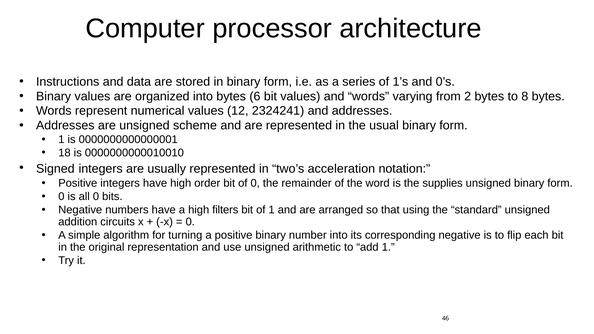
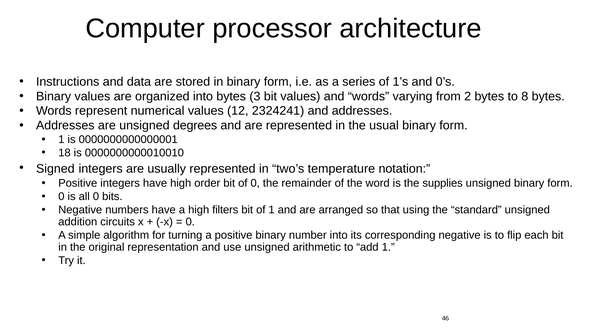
6: 6 -> 3
scheme: scheme -> degrees
acceleration: acceleration -> temperature
